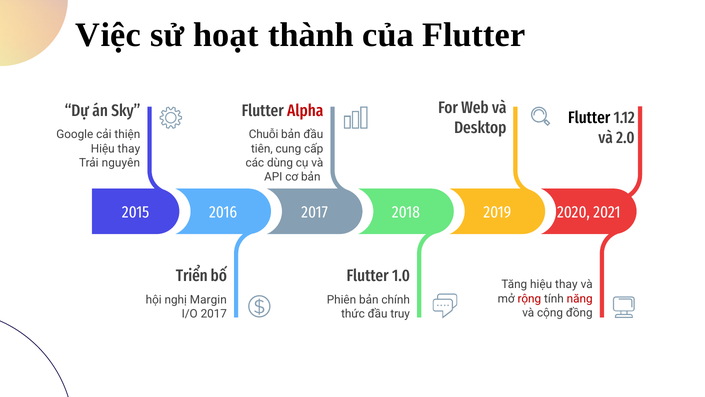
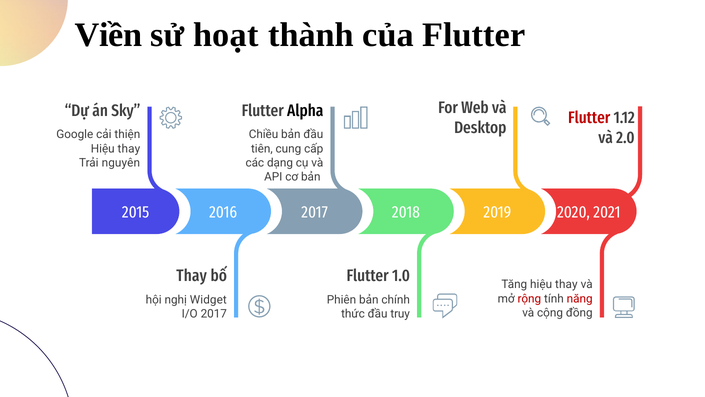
Việc: Việc -> Viền
Alpha colour: red -> black
Flutter at (589, 117) colour: black -> red
Chuỗi: Chuỗi -> Chiều
dùng: dùng -> dạng
Triển at (192, 275): Triển -> Thay
Margin: Margin -> Widget
